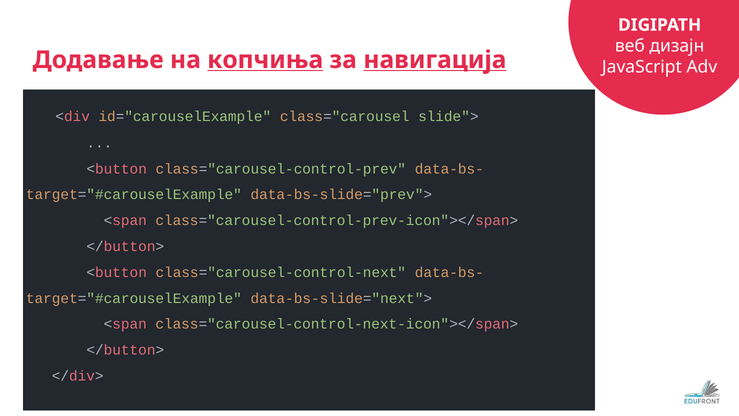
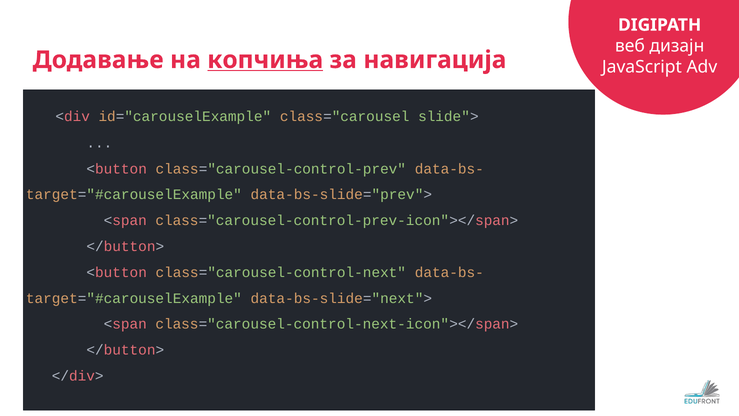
навигација underline: present -> none
